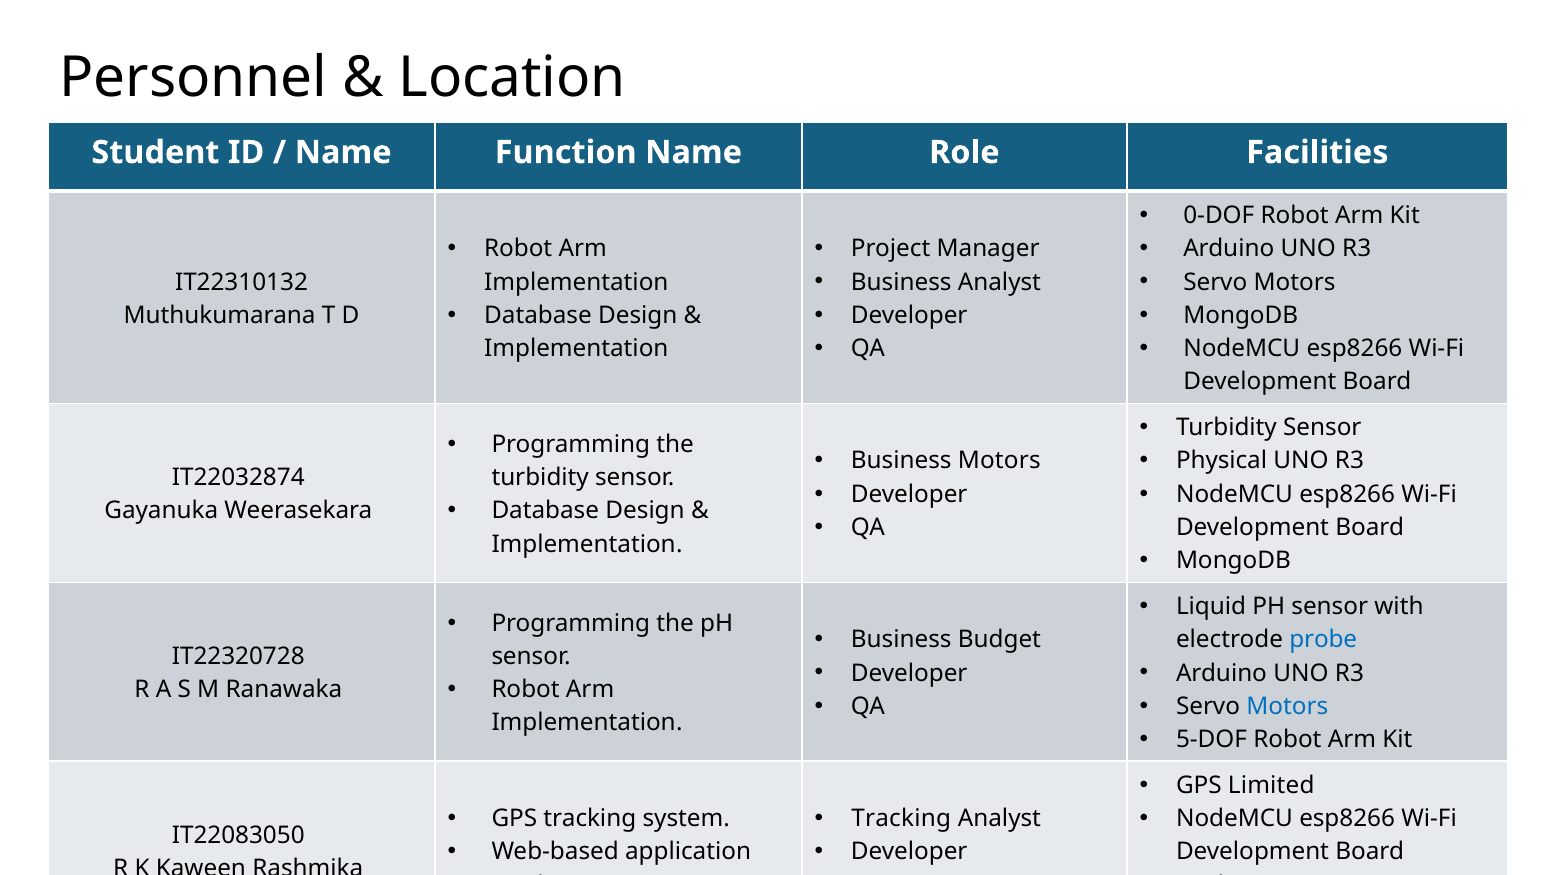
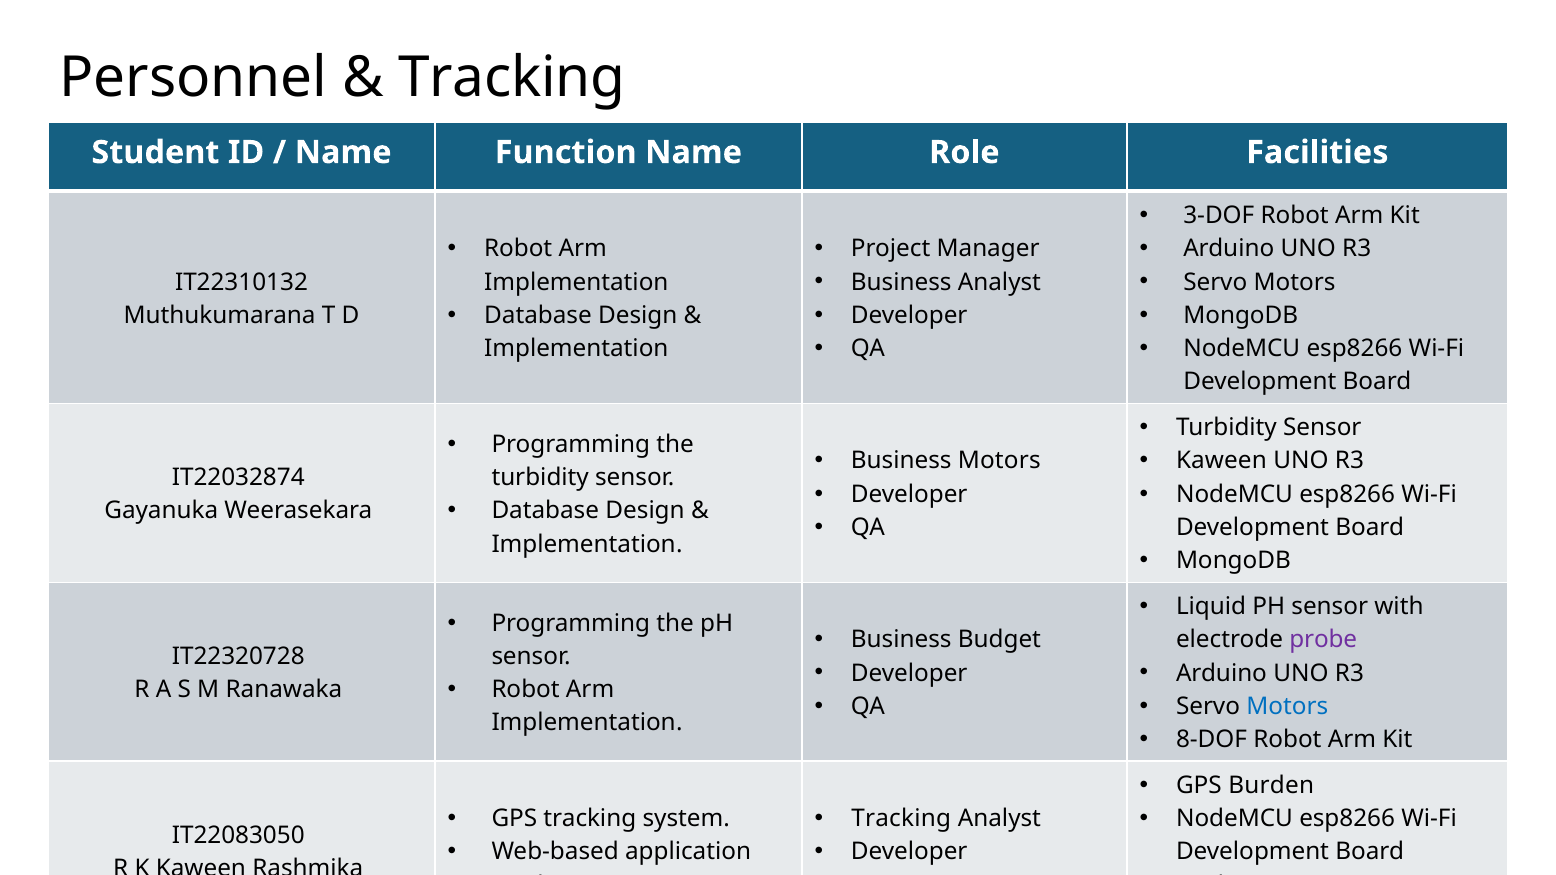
Location at (512, 78): Location -> Tracking
0-DOF: 0-DOF -> 3-DOF
Physical at (1222, 461): Physical -> Kaween
probe colour: blue -> purple
5-DOF: 5-DOF -> 8-DOF
Limited: Limited -> Burden
